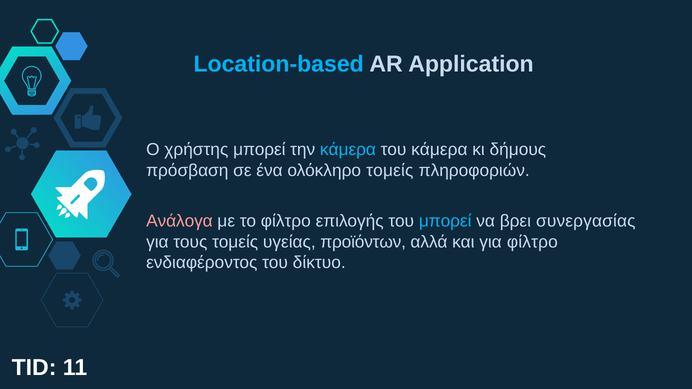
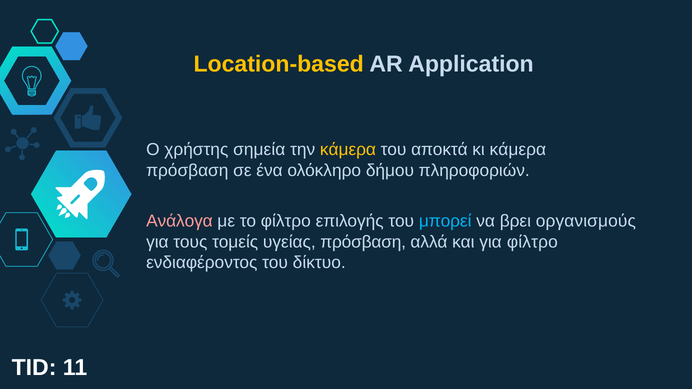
Location-based colour: light blue -> yellow
χρήστης μπορεί: μπορεί -> σημεία
κάμερα at (348, 150) colour: light blue -> yellow
του κάμερα: κάμερα -> αποκτά
κι δήμους: δήμους -> κάμερα
ολόκληρο τομείς: τομείς -> δήμου
συνεργασίας: συνεργασίας -> οργανισμούς
υγείας προϊόντων: προϊόντων -> πρόσβαση
